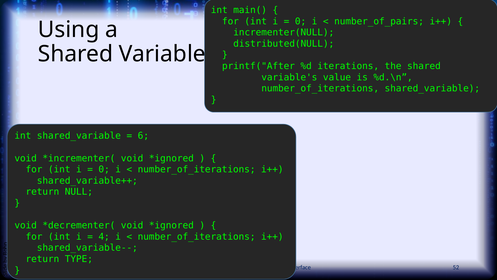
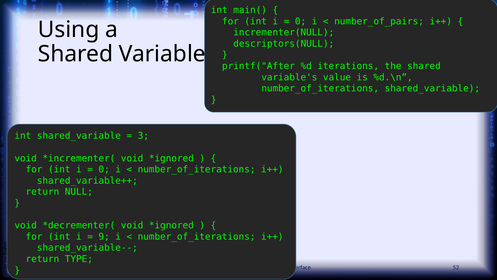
distributed(NULL: distributed(NULL -> descriptors(NULL
6: 6 -> 3
4: 4 -> 9
